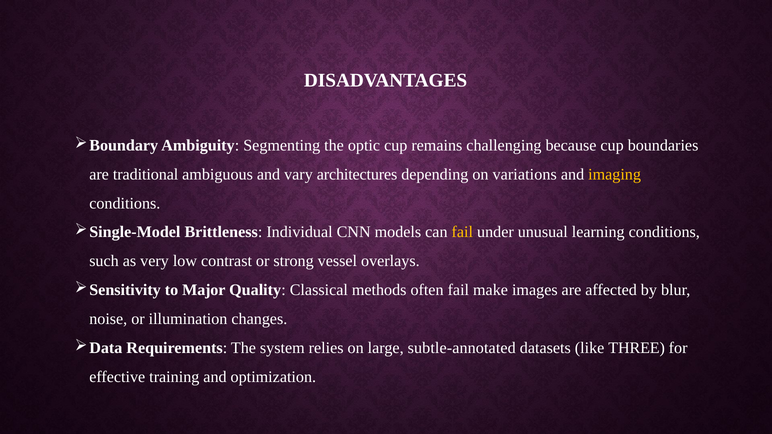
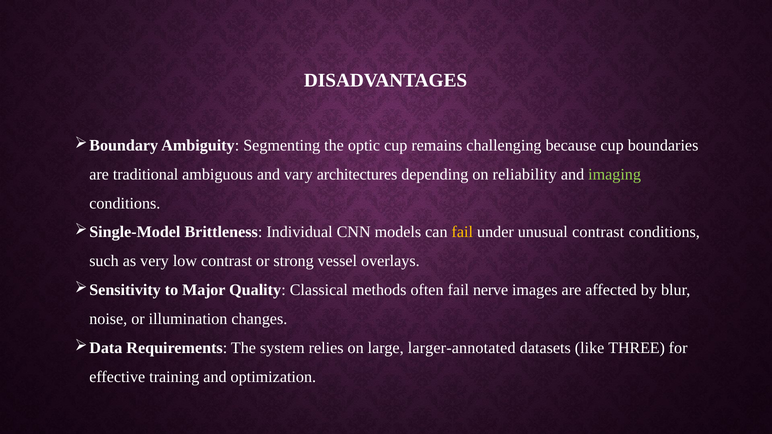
variations: variations -> reliability
imaging colour: yellow -> light green
unusual learning: learning -> contrast
make: make -> nerve
subtle-annotated: subtle-annotated -> larger-annotated
